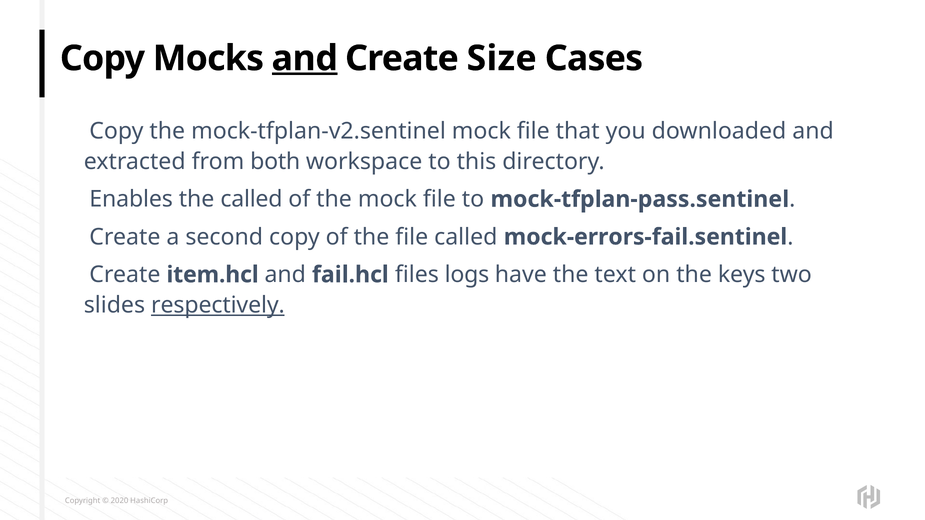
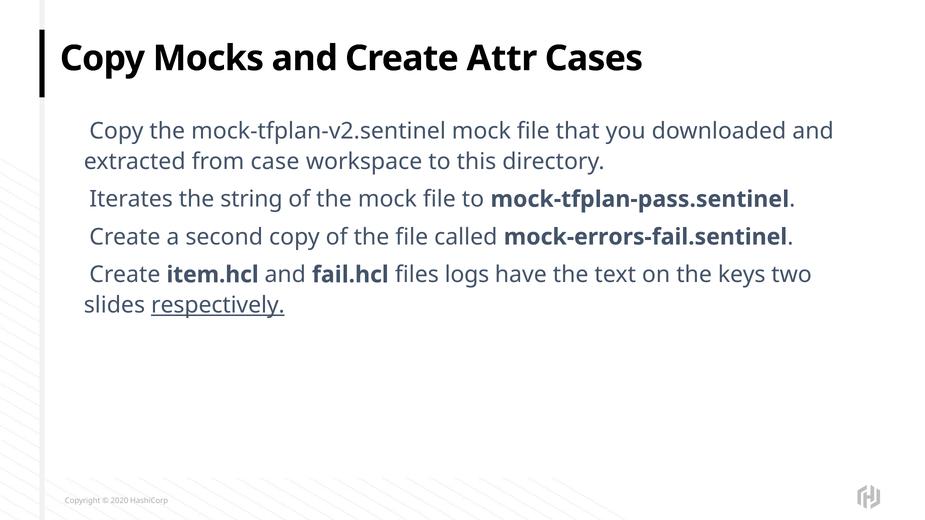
and at (305, 58) underline: present -> none
Size: Size -> Attr
both: both -> case
Enables: Enables -> Iterates
the called: called -> string
